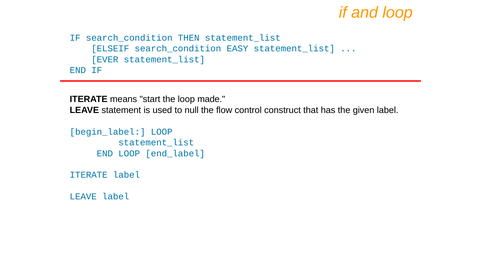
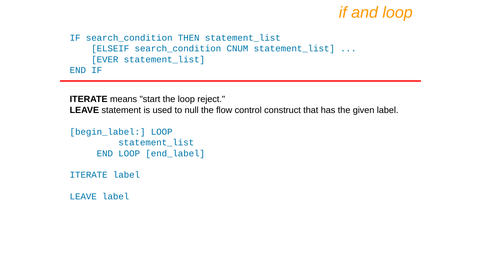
EASY: EASY -> CNUM
made: made -> reject
